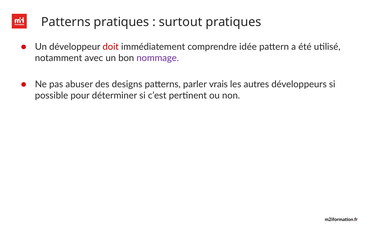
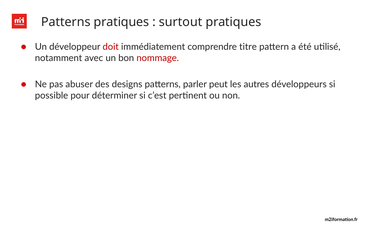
idée: idée -> titre
nommage colour: purple -> red
vrais: vrais -> peut
